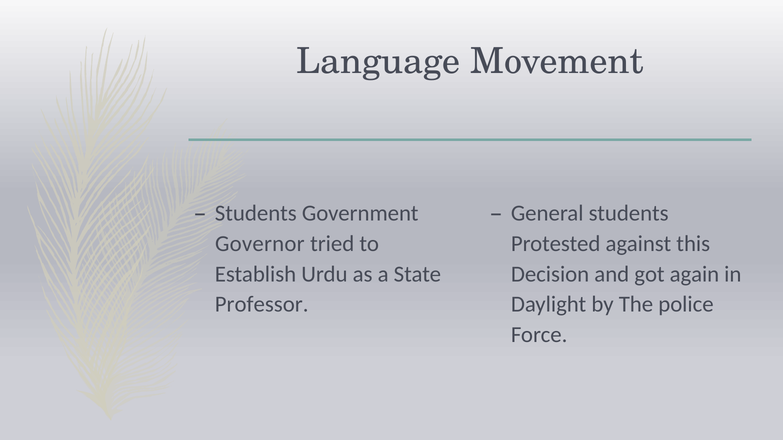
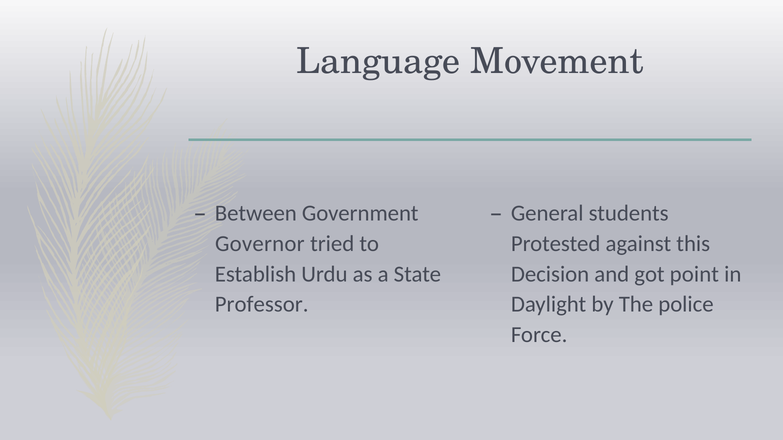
Students at (256, 214): Students -> Between
again: again -> point
